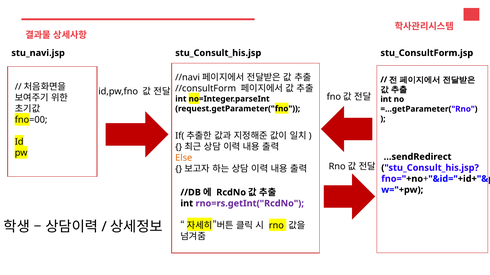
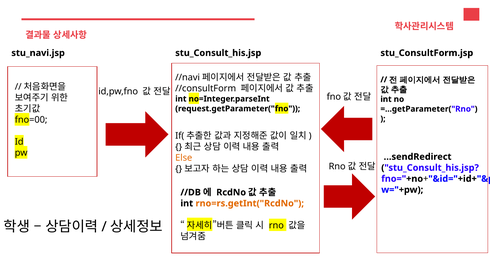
rno=rs.getInt("RcdNo colour: purple -> orange
